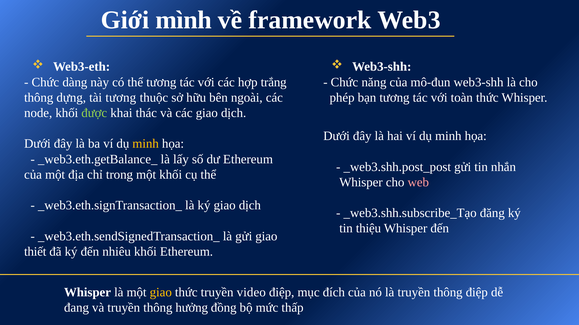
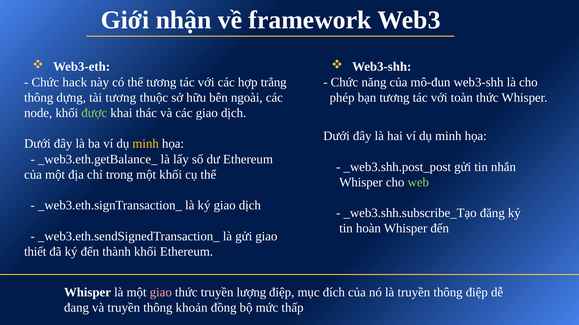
mình: mình -> nhận
dàng: dàng -> hack
web colour: pink -> light green
thiệu: thiệu -> hoàn
nhiêu: nhiêu -> thành
giao at (161, 293) colour: yellow -> pink
video: video -> lượng
hưởng: hưởng -> khoản
